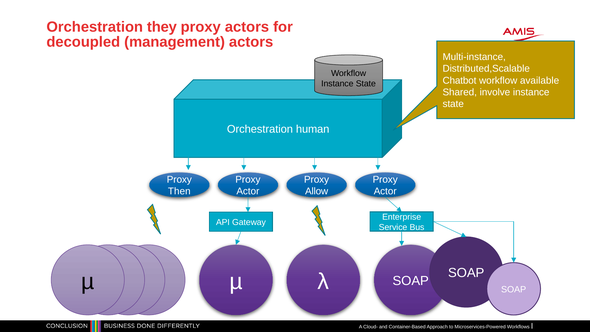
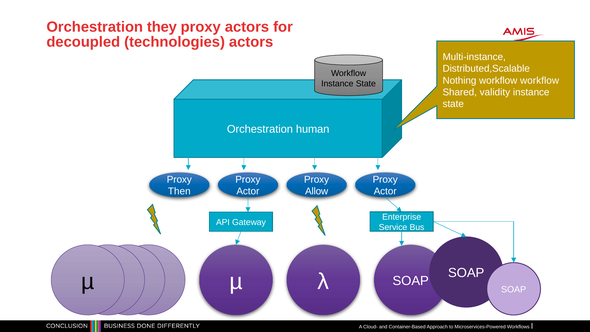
management: management -> technologies
Chatbot: Chatbot -> Nothing
workflow available: available -> workflow
involve: involve -> validity
